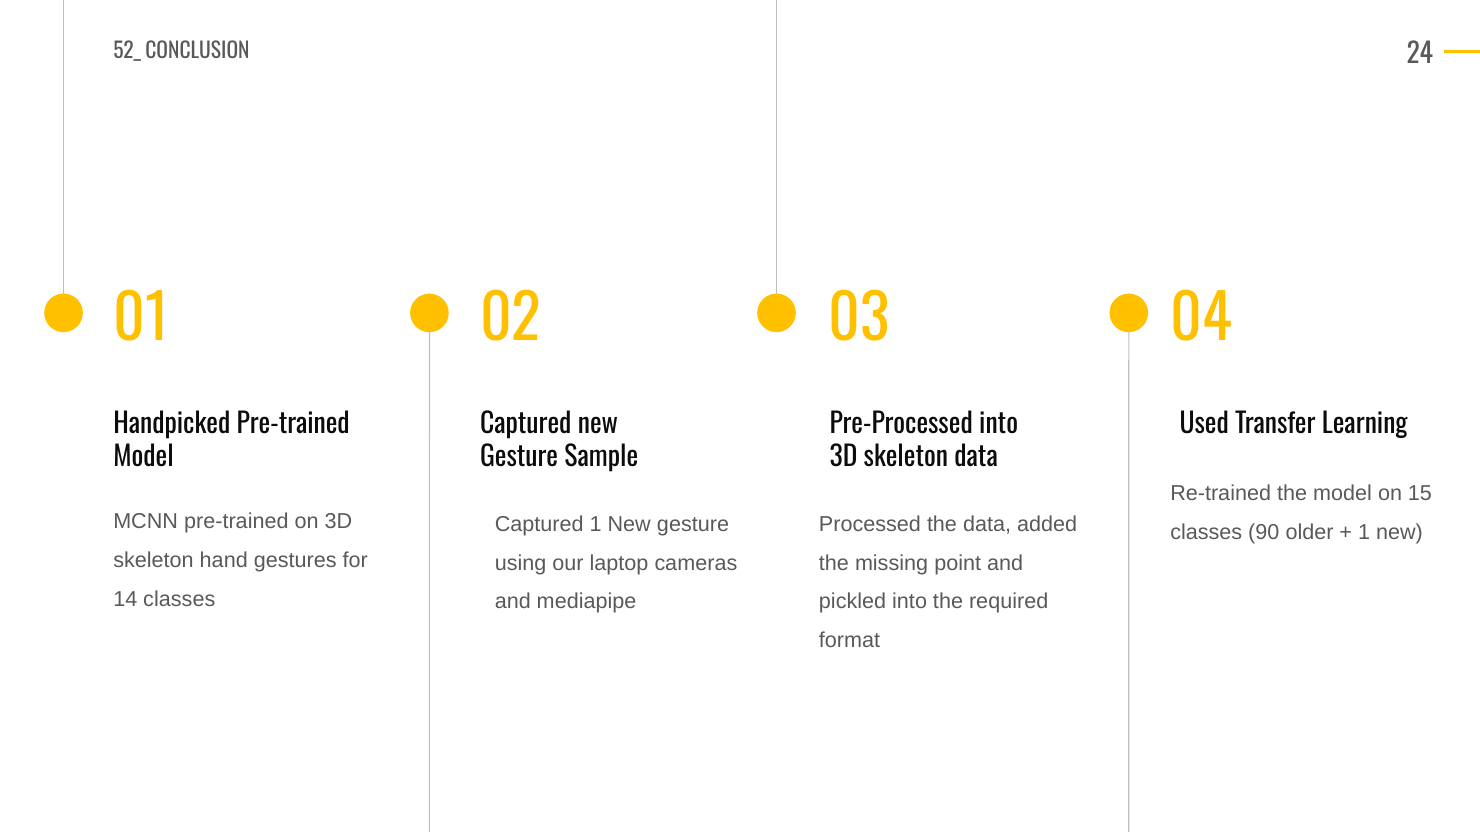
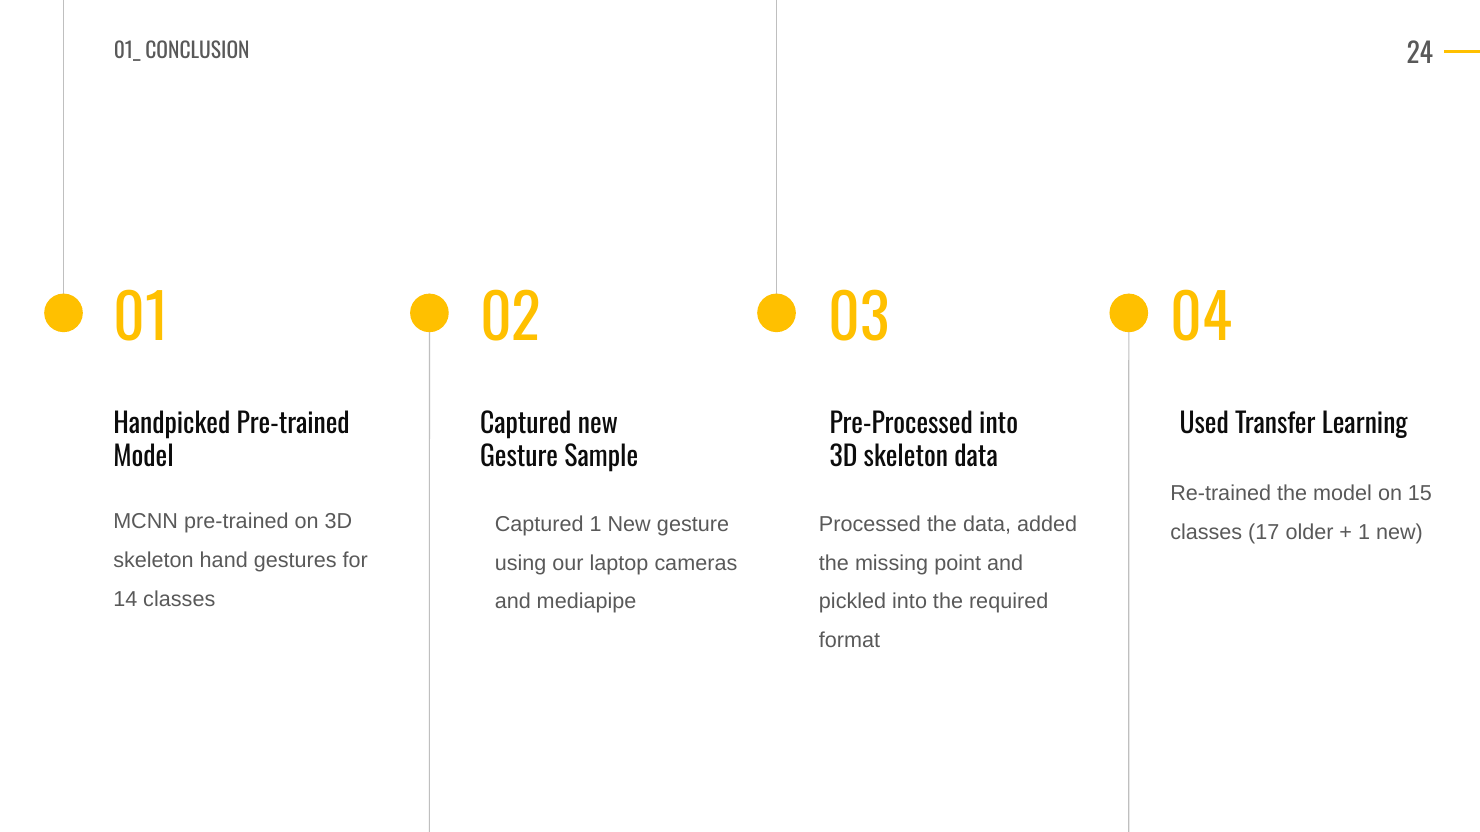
52_: 52_ -> 01_
90: 90 -> 17
